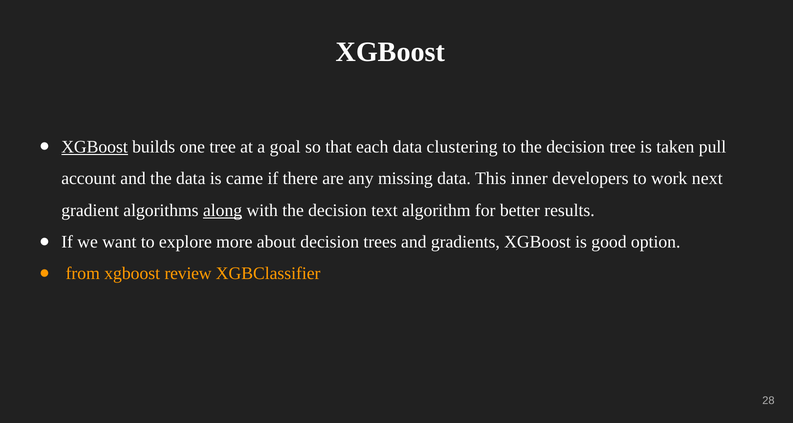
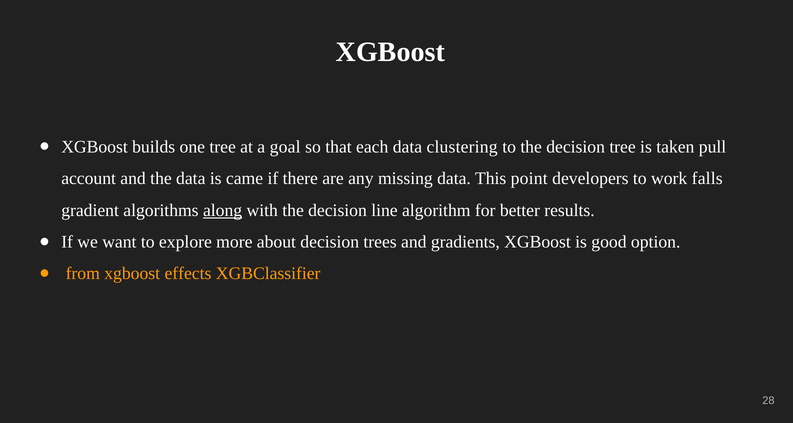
XGBoost at (95, 147) underline: present -> none
inner: inner -> point
next: next -> falls
text: text -> line
review: review -> effects
